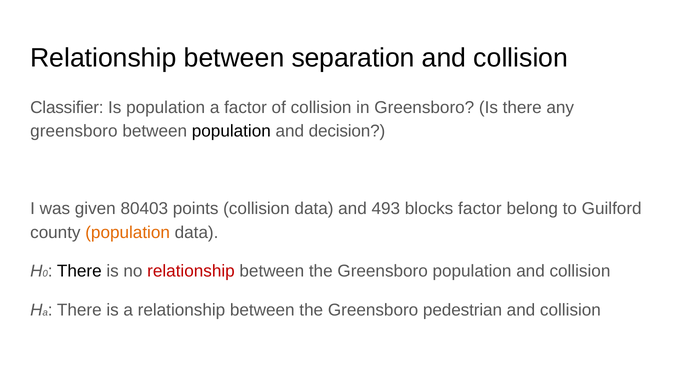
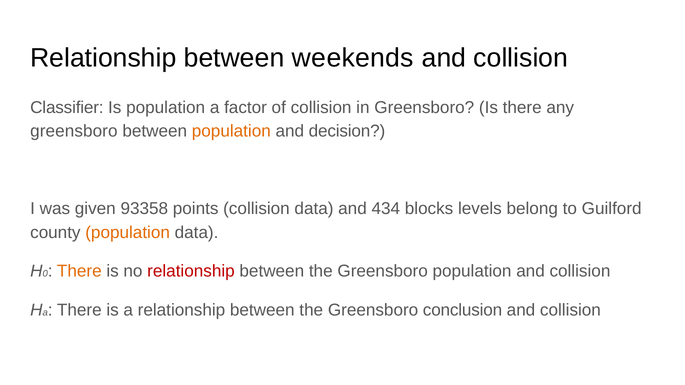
separation: separation -> weekends
population at (231, 131) colour: black -> orange
80403: 80403 -> 93358
493: 493 -> 434
blocks factor: factor -> levels
There at (79, 271) colour: black -> orange
pedestrian: pedestrian -> conclusion
